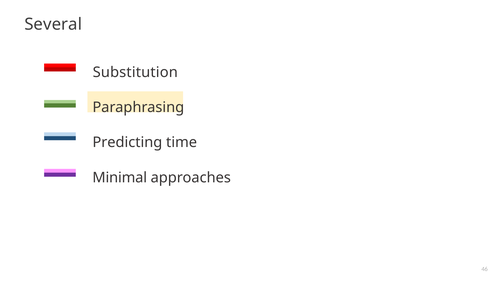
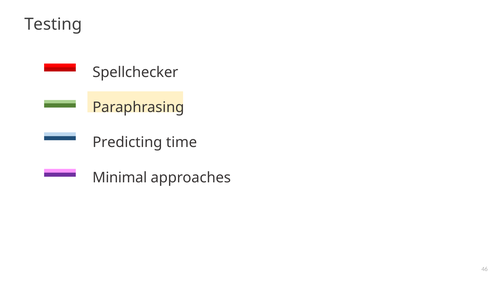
Several: Several -> Testing
Substitution: Substitution -> Spellchecker
